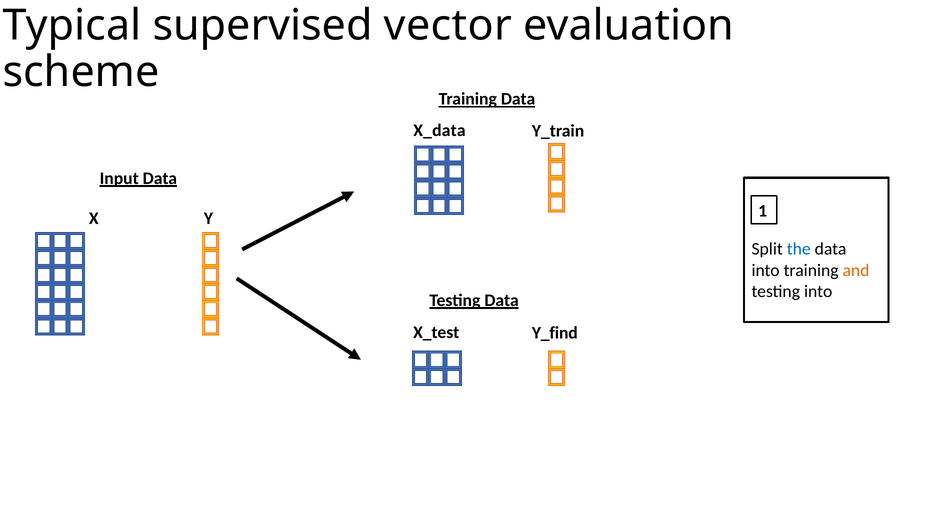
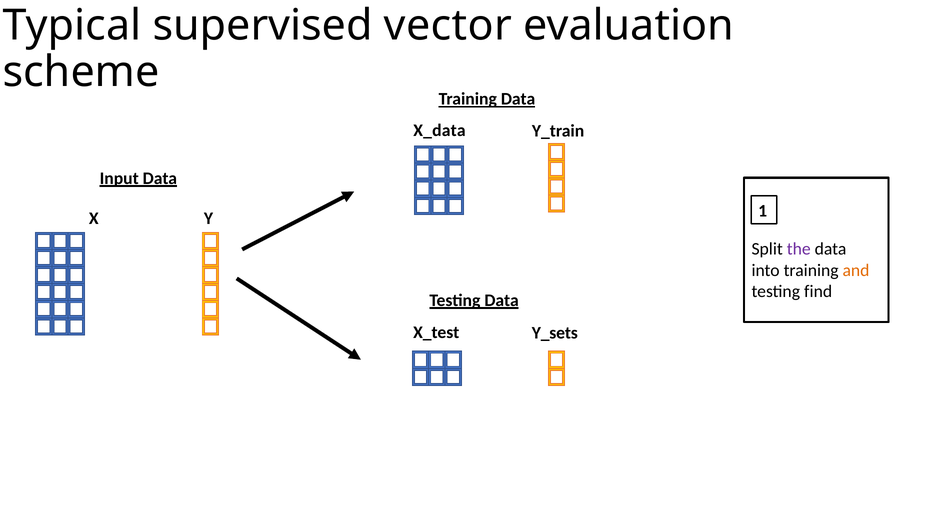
the colour: blue -> purple
testing into: into -> find
Y_find: Y_find -> Y_sets
